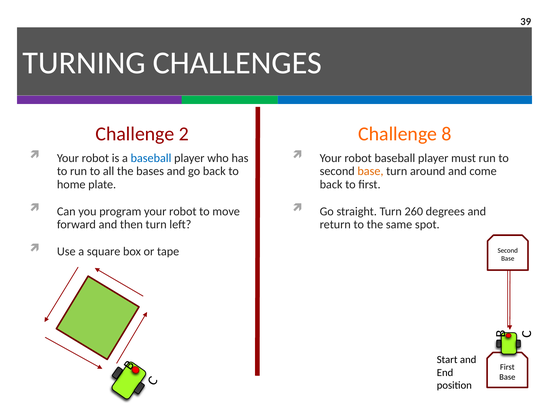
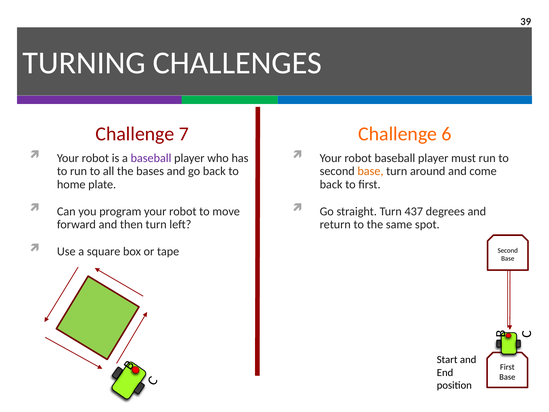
2: 2 -> 7
8: 8 -> 6
baseball at (151, 158) colour: blue -> purple
260: 260 -> 437
